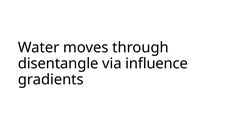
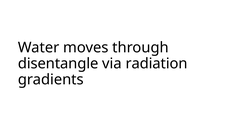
influence: influence -> radiation
